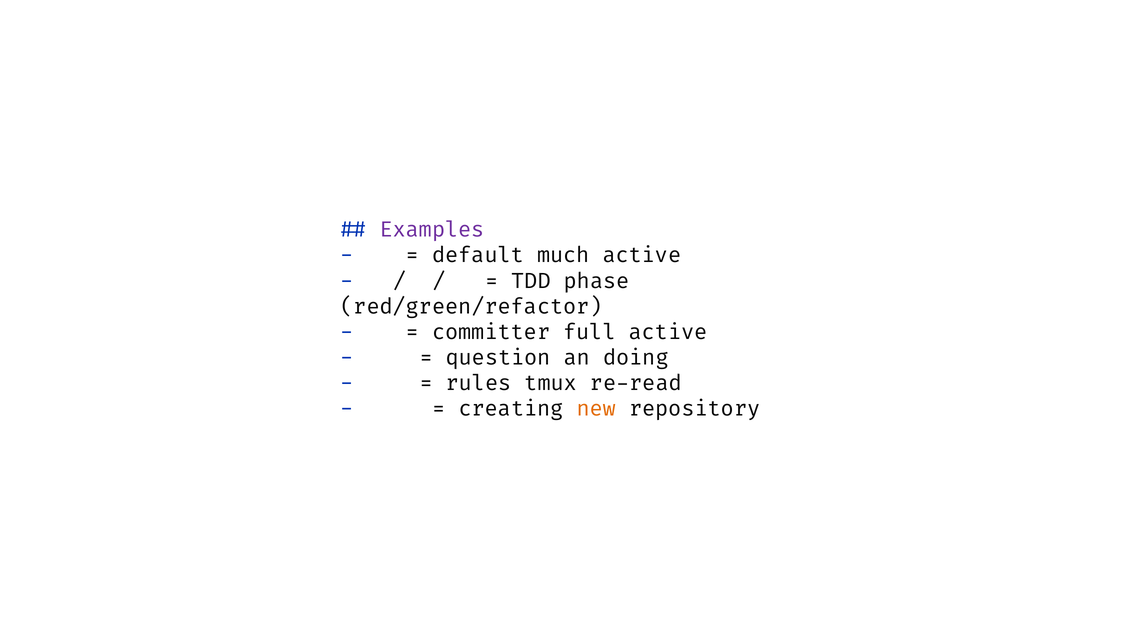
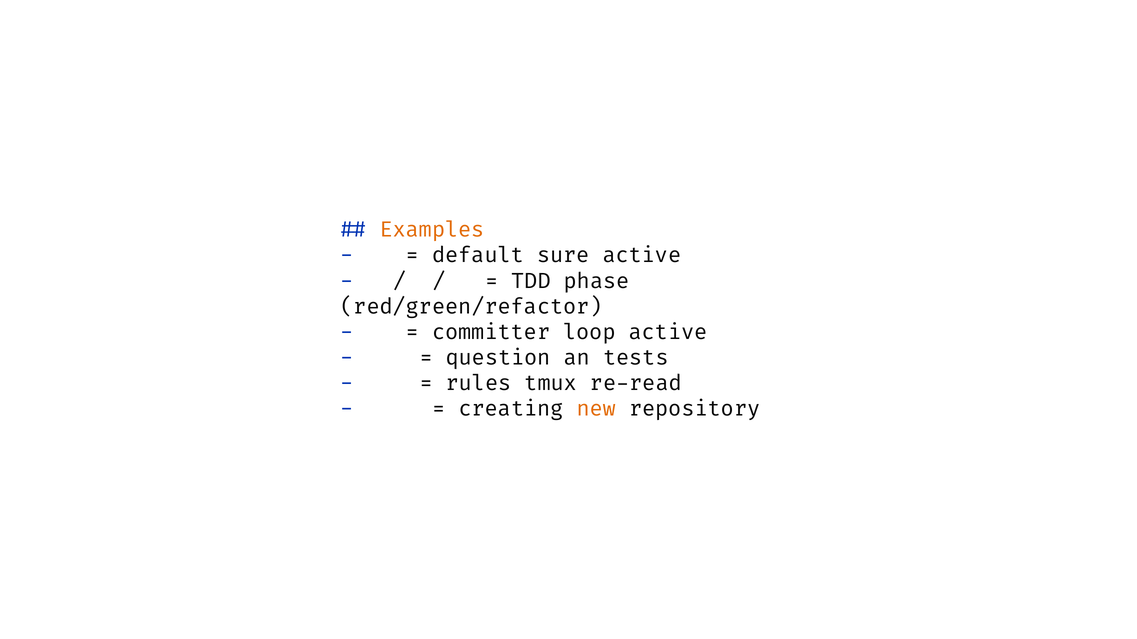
Examples colour: purple -> orange
much: much -> sure
full: full -> loop
doing: doing -> tests
